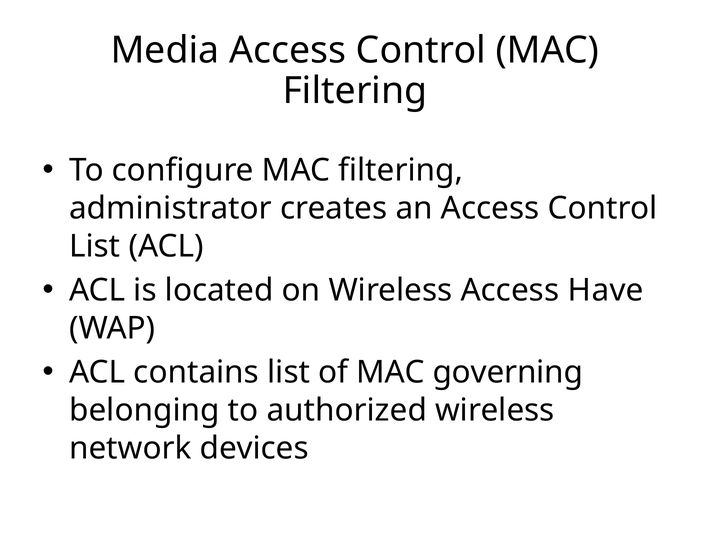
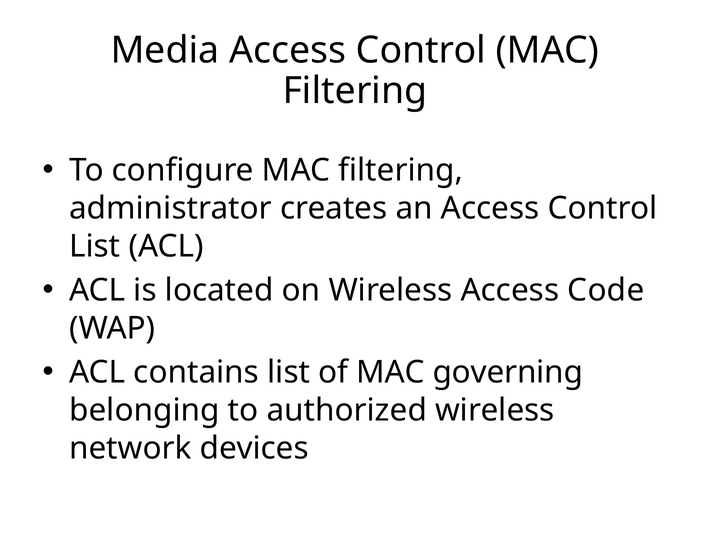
Have: Have -> Code
